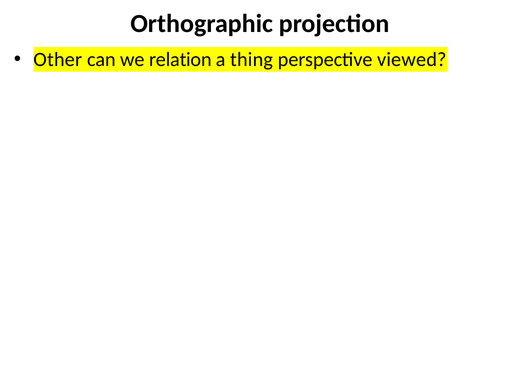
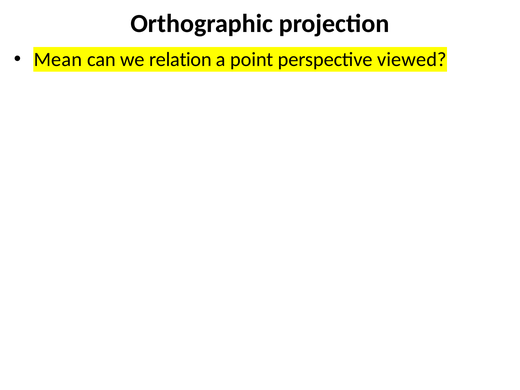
Other: Other -> Mean
thing: thing -> point
